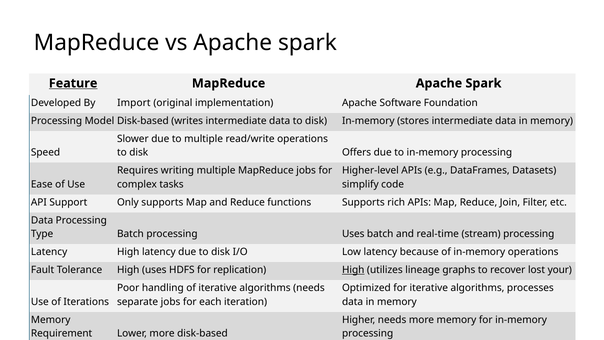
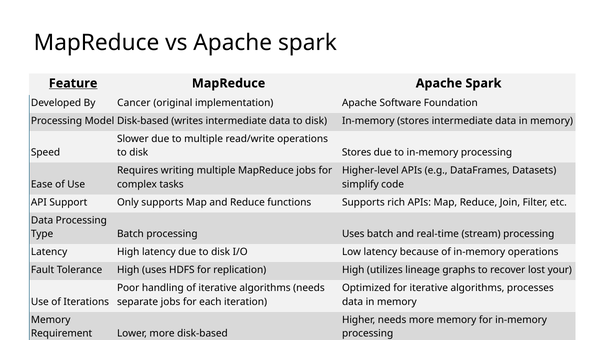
Import: Import -> Cancer
disk Offers: Offers -> Stores
High at (353, 270) underline: present -> none
